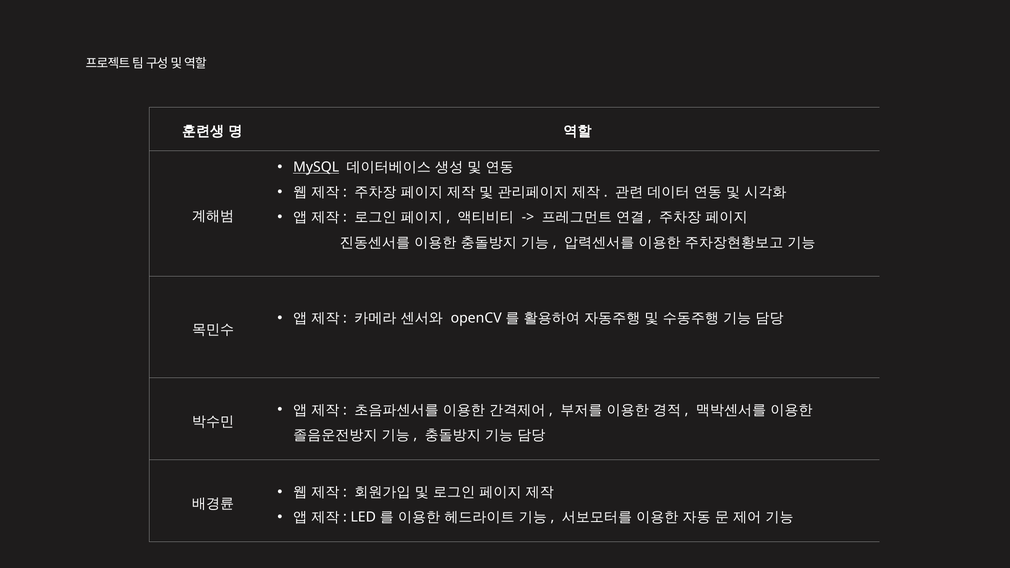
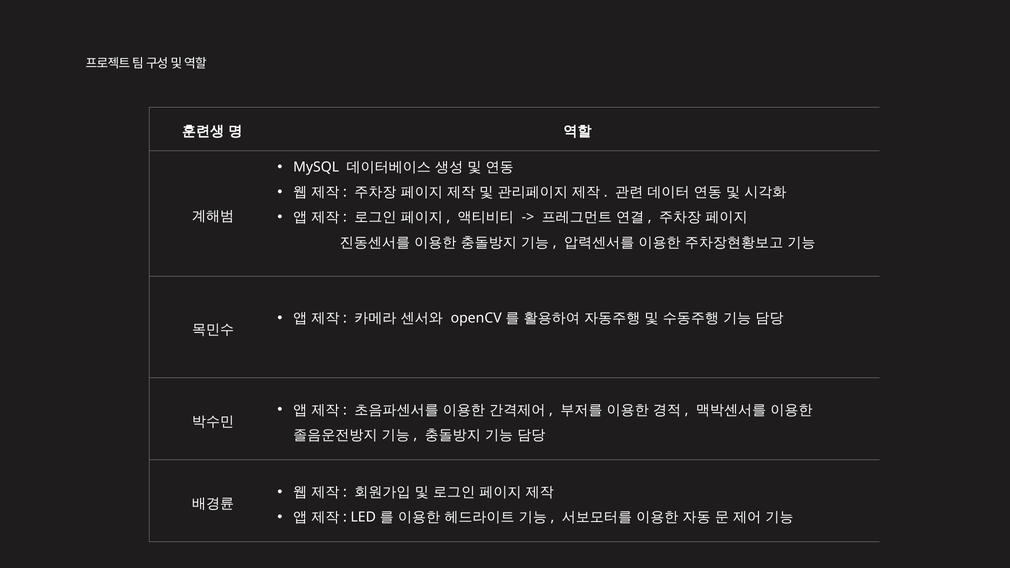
MySQL underline: present -> none
